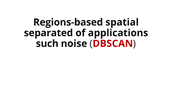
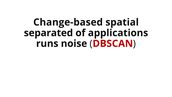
Regions-based: Regions-based -> Change-based
such: such -> runs
